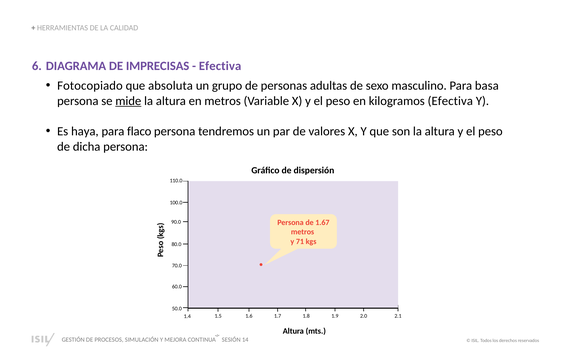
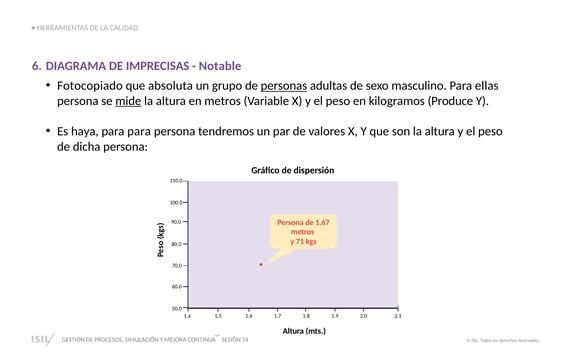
Efectiva at (220, 66): Efectiva -> Notable
personas underline: none -> present
basa: basa -> ellas
kilogramos Efectiva: Efectiva -> Produce
para flaco: flaco -> para
